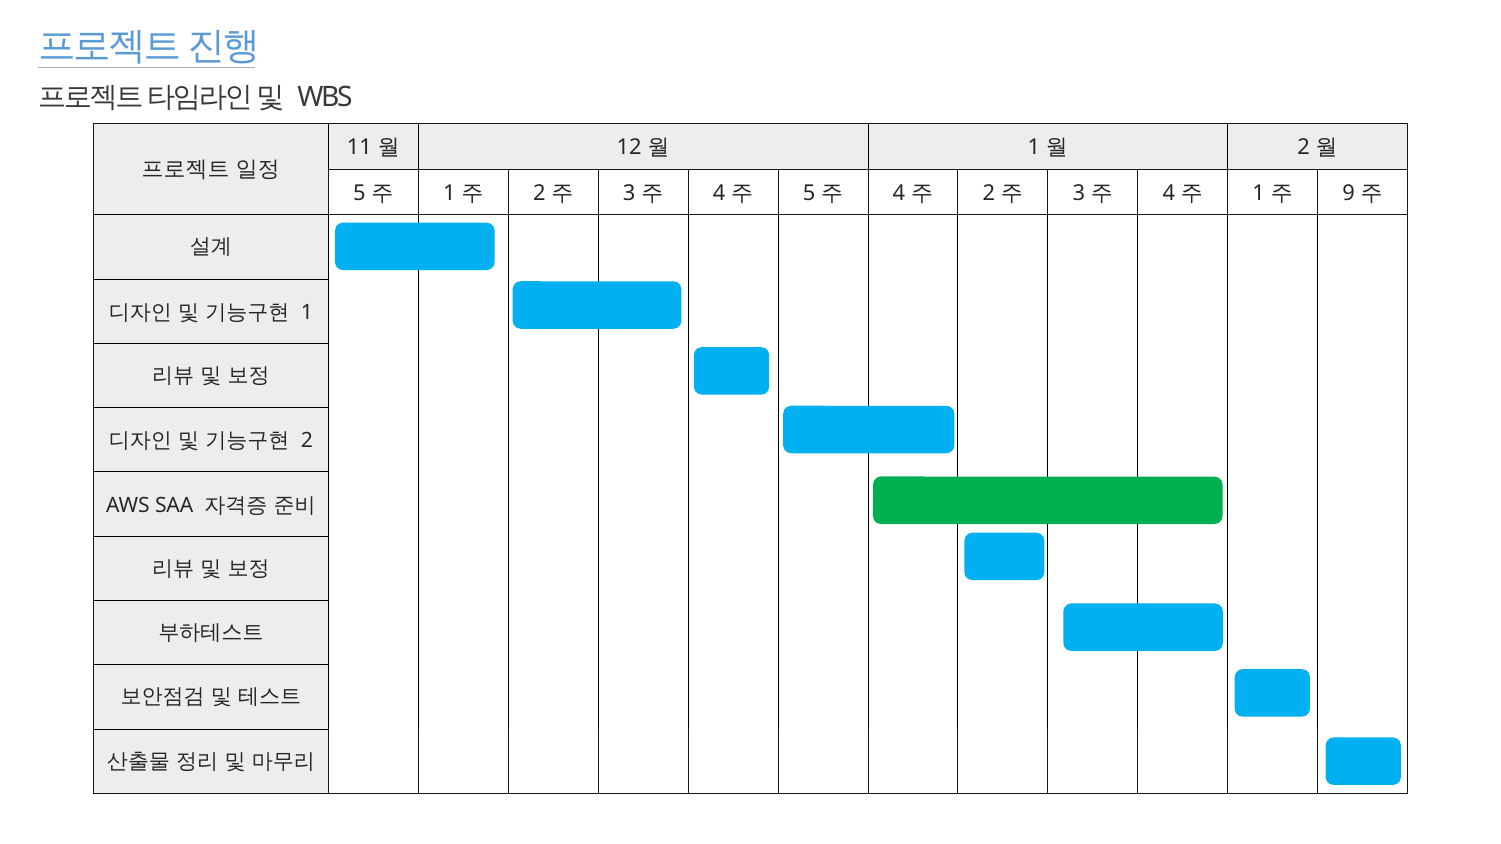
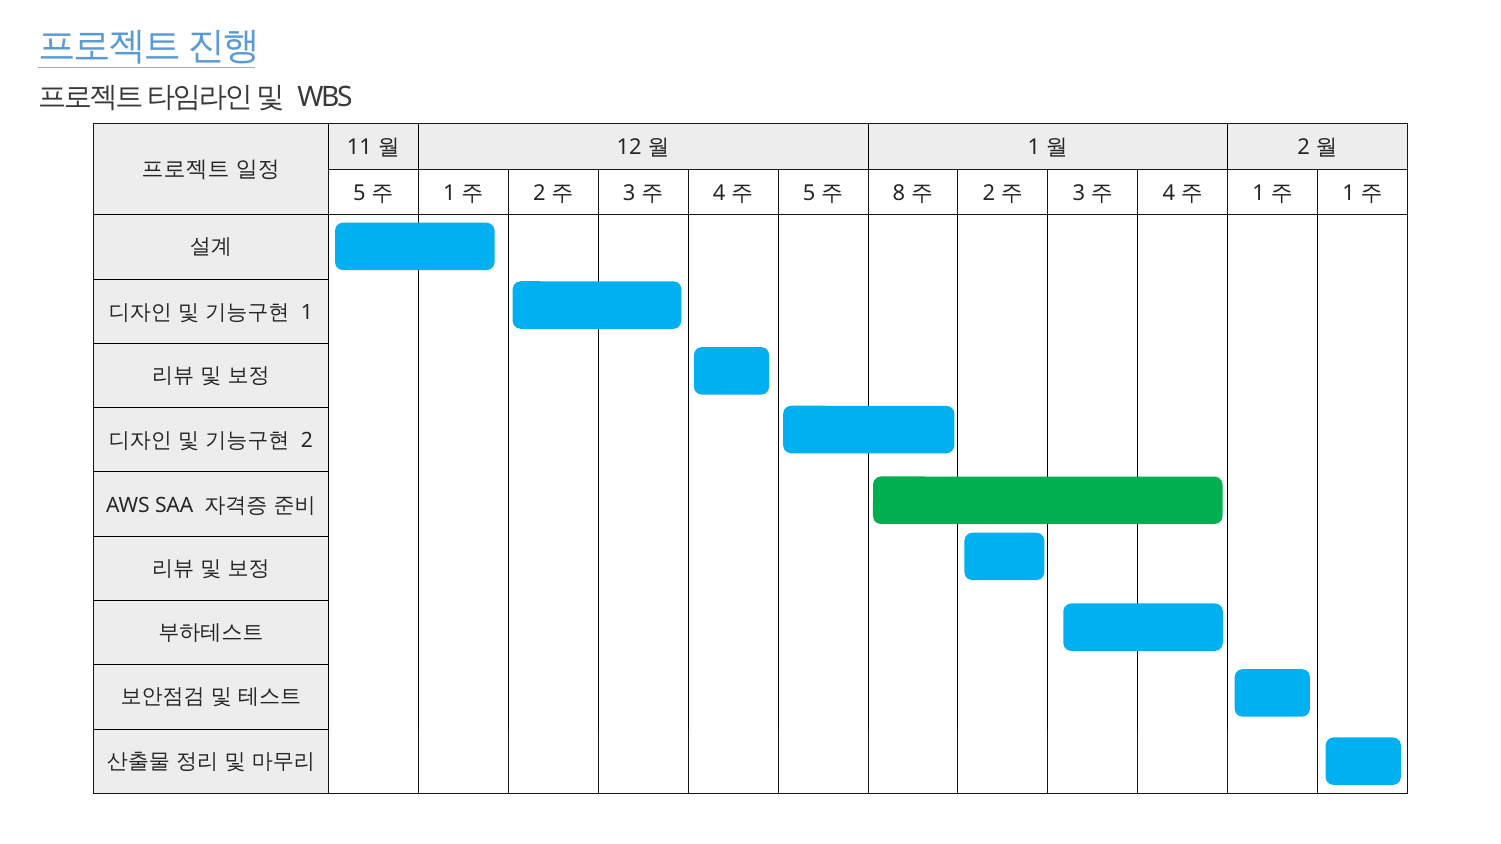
4 at (899, 193): 4 -> 8
9 at (1349, 193): 9 -> 1
